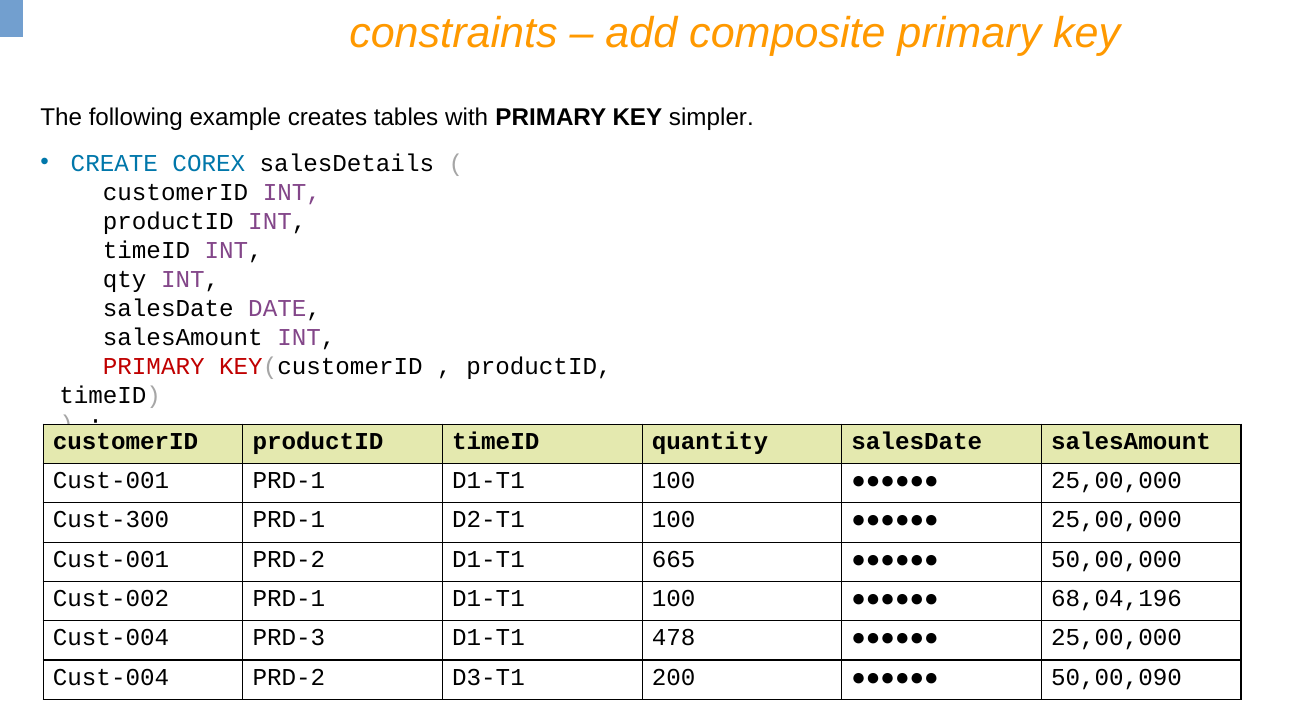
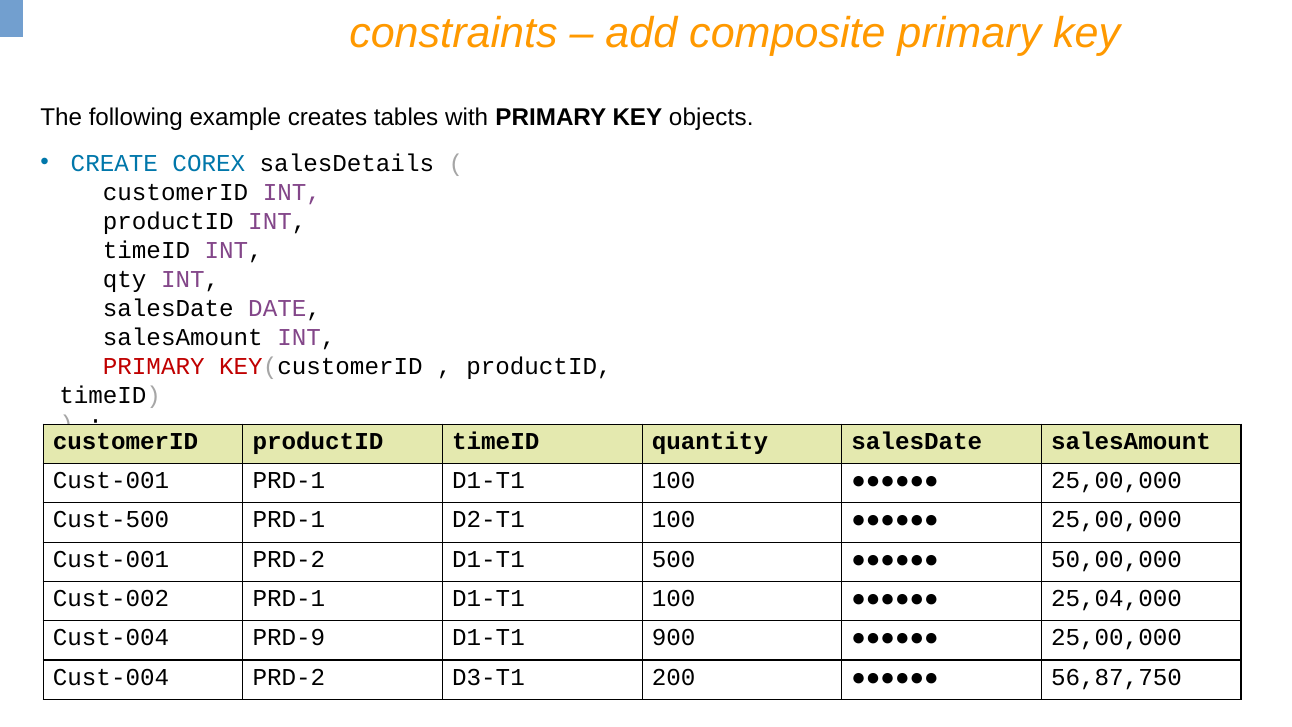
simpler: simpler -> objects
Cust-300: Cust-300 -> Cust-500
665: 665 -> 500
68,04,196: 68,04,196 -> 25,04,000
PRD-3: PRD-3 -> PRD-9
478: 478 -> 900
50,00,090: 50,00,090 -> 56,87,750
